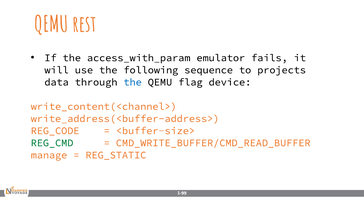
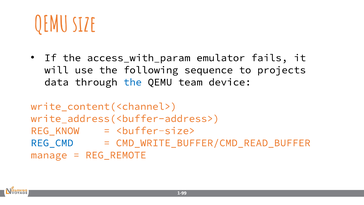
rest: rest -> size
flag: flag -> team
REG_CODE: REG_CODE -> REG_KNOW
REG_CMD colour: green -> blue
REG_STATIC: REG_STATIC -> REG_REMOTE
